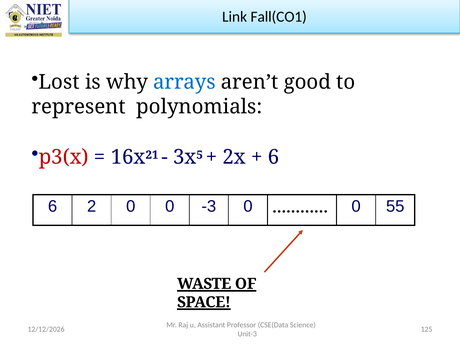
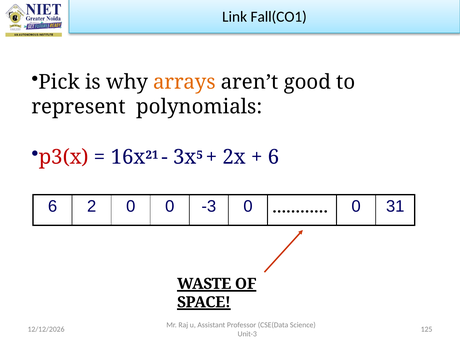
Lost: Lost -> Pick
arrays colour: blue -> orange
55: 55 -> 31
